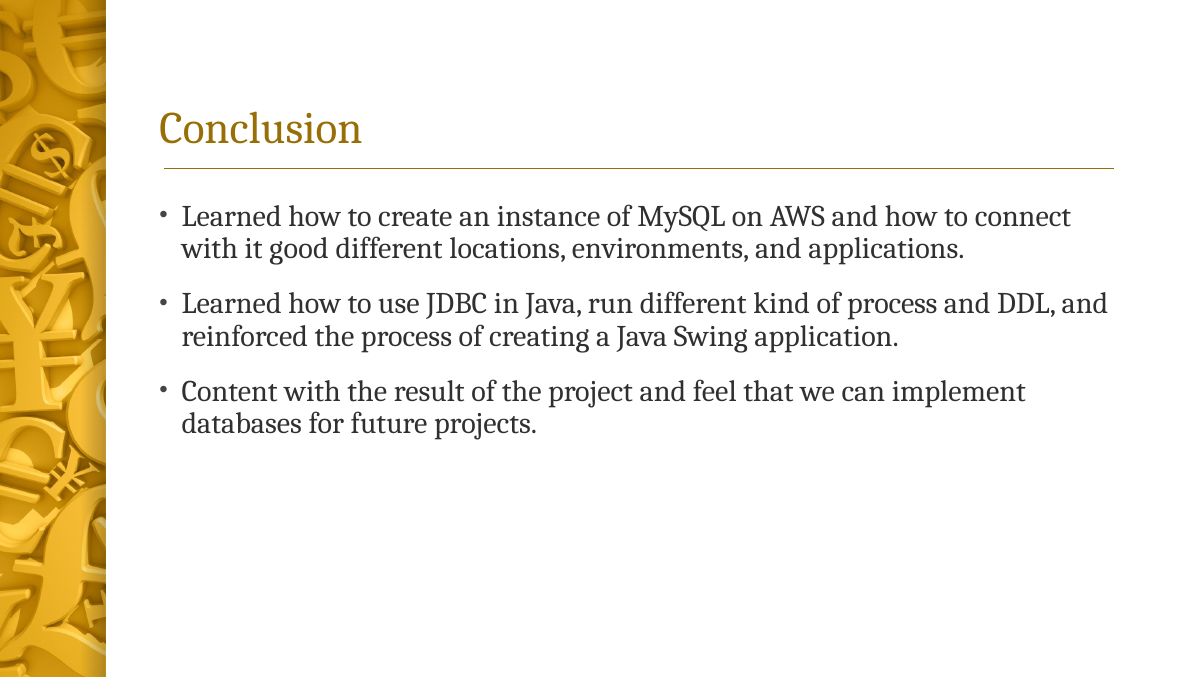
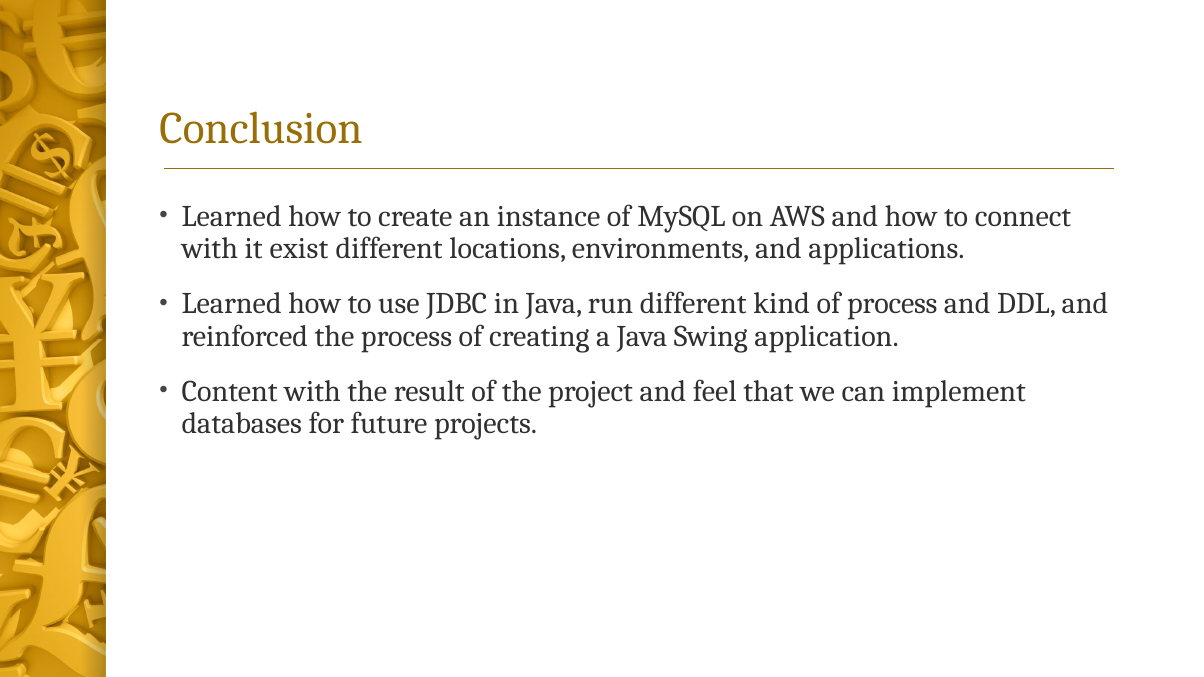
good: good -> exist
